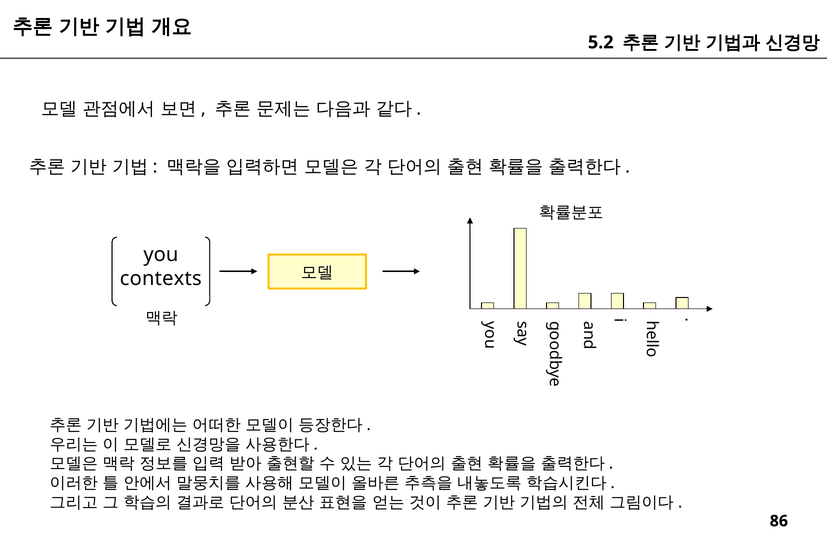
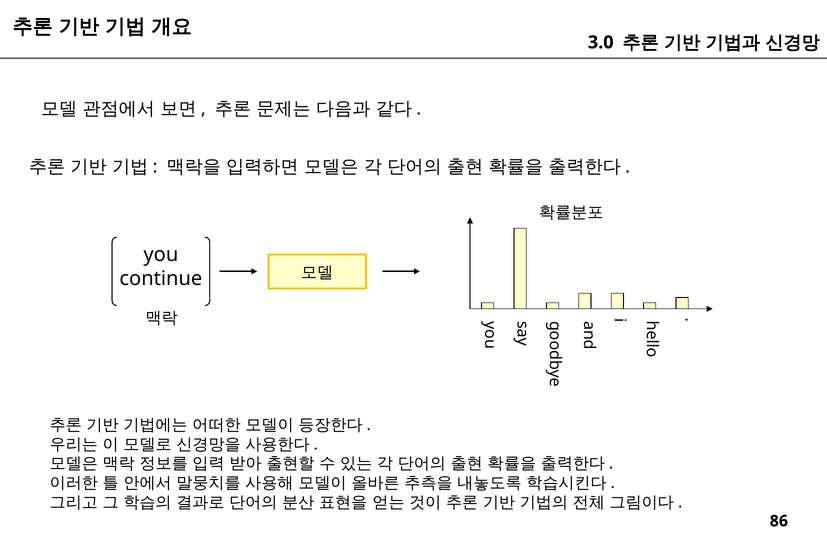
5.2: 5.2 -> 3.0
contexts: contexts -> continue
